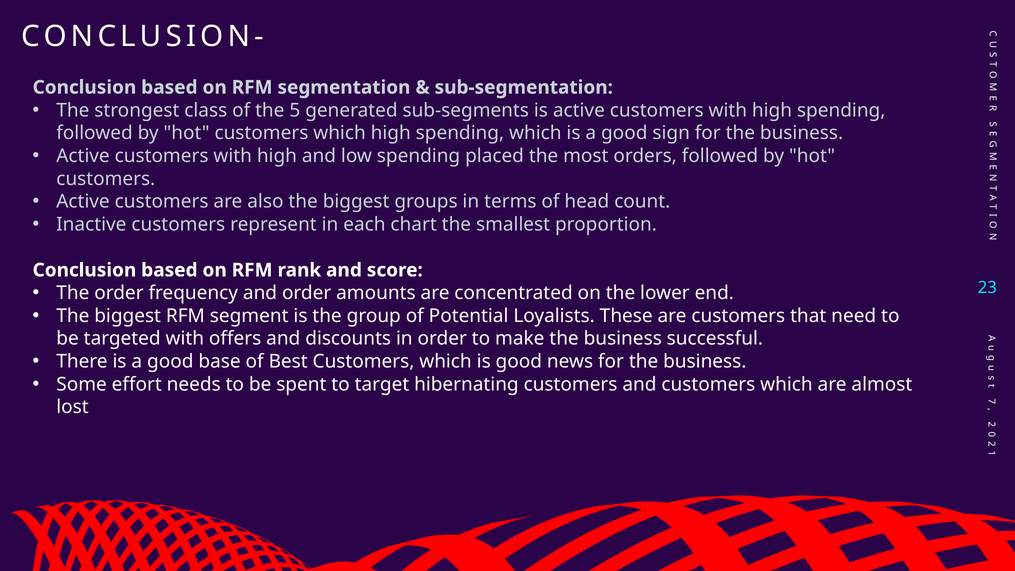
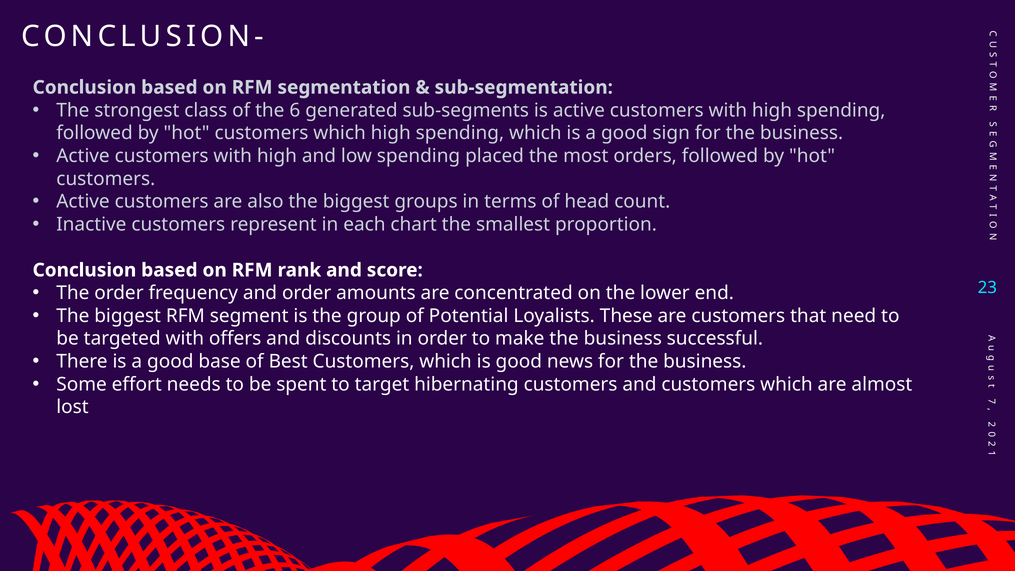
5: 5 -> 6
